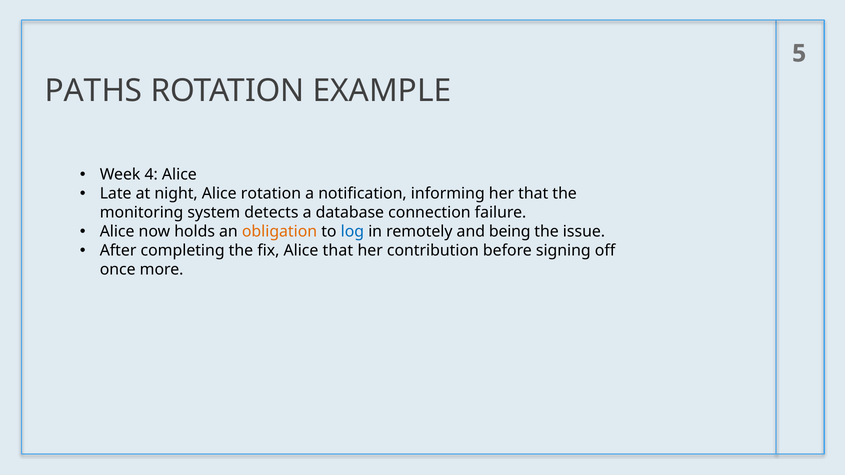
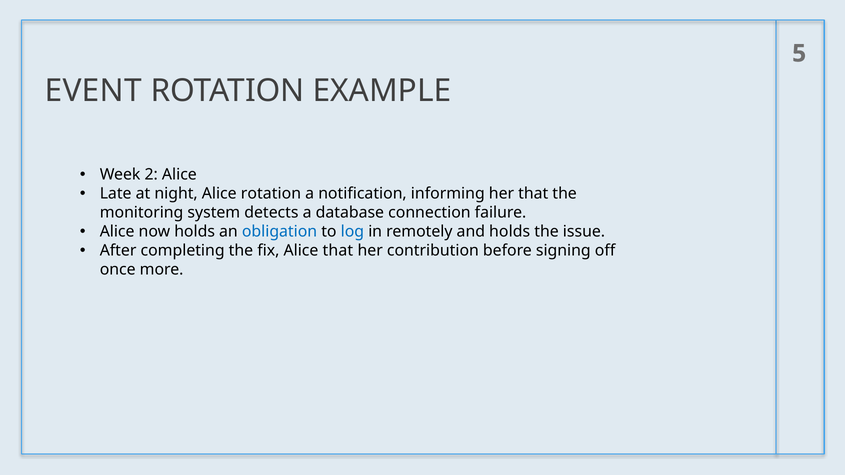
PATHS: PATHS -> EVENT
4: 4 -> 2
obligation colour: orange -> blue
and being: being -> holds
